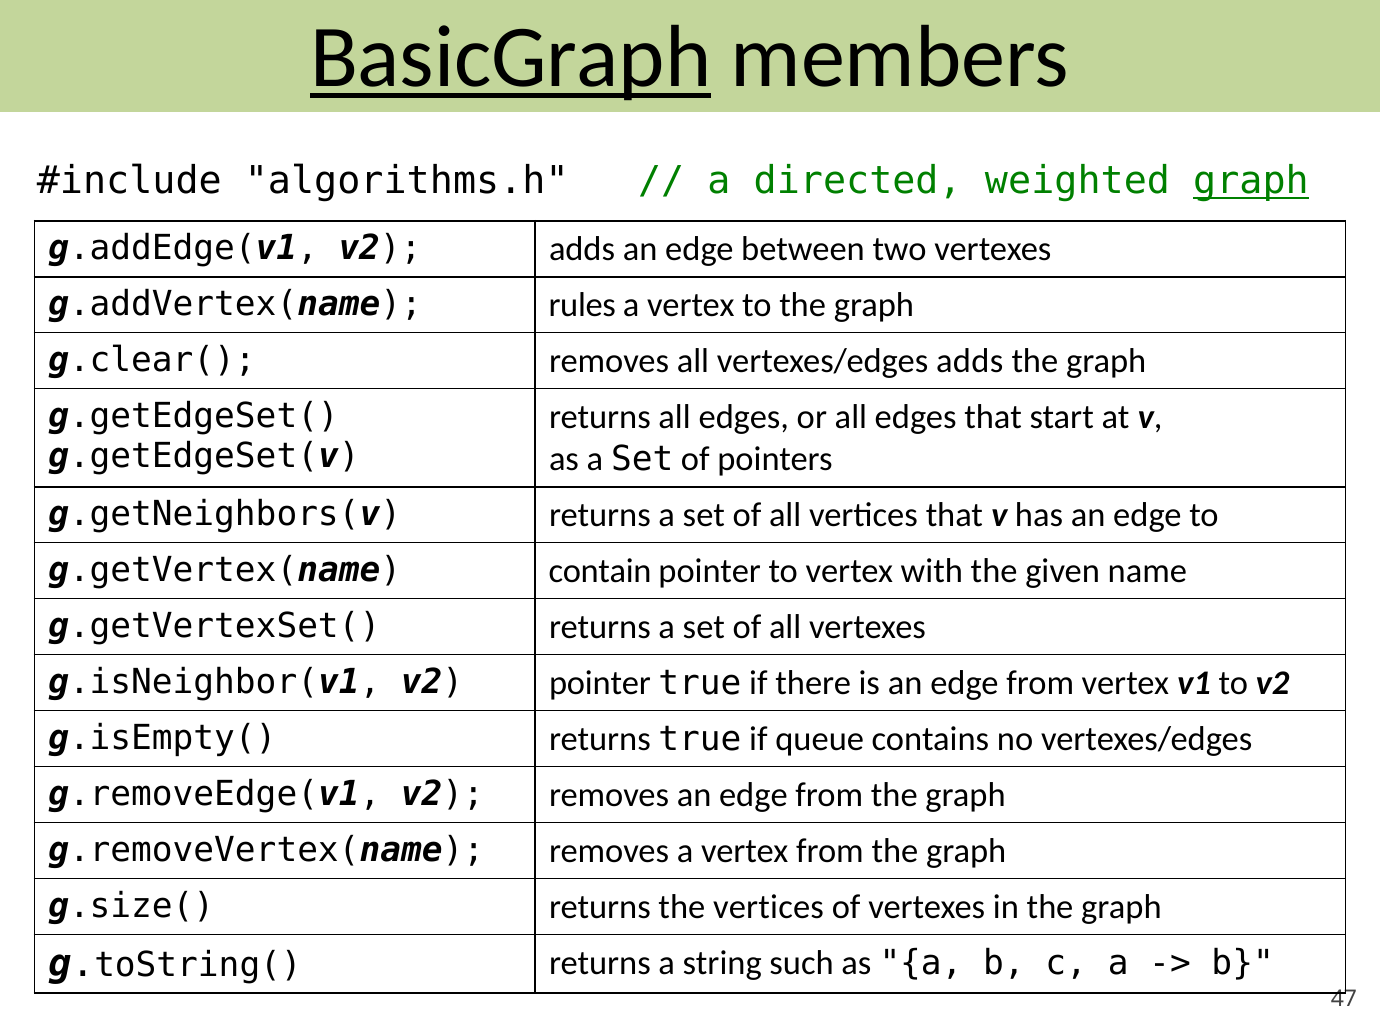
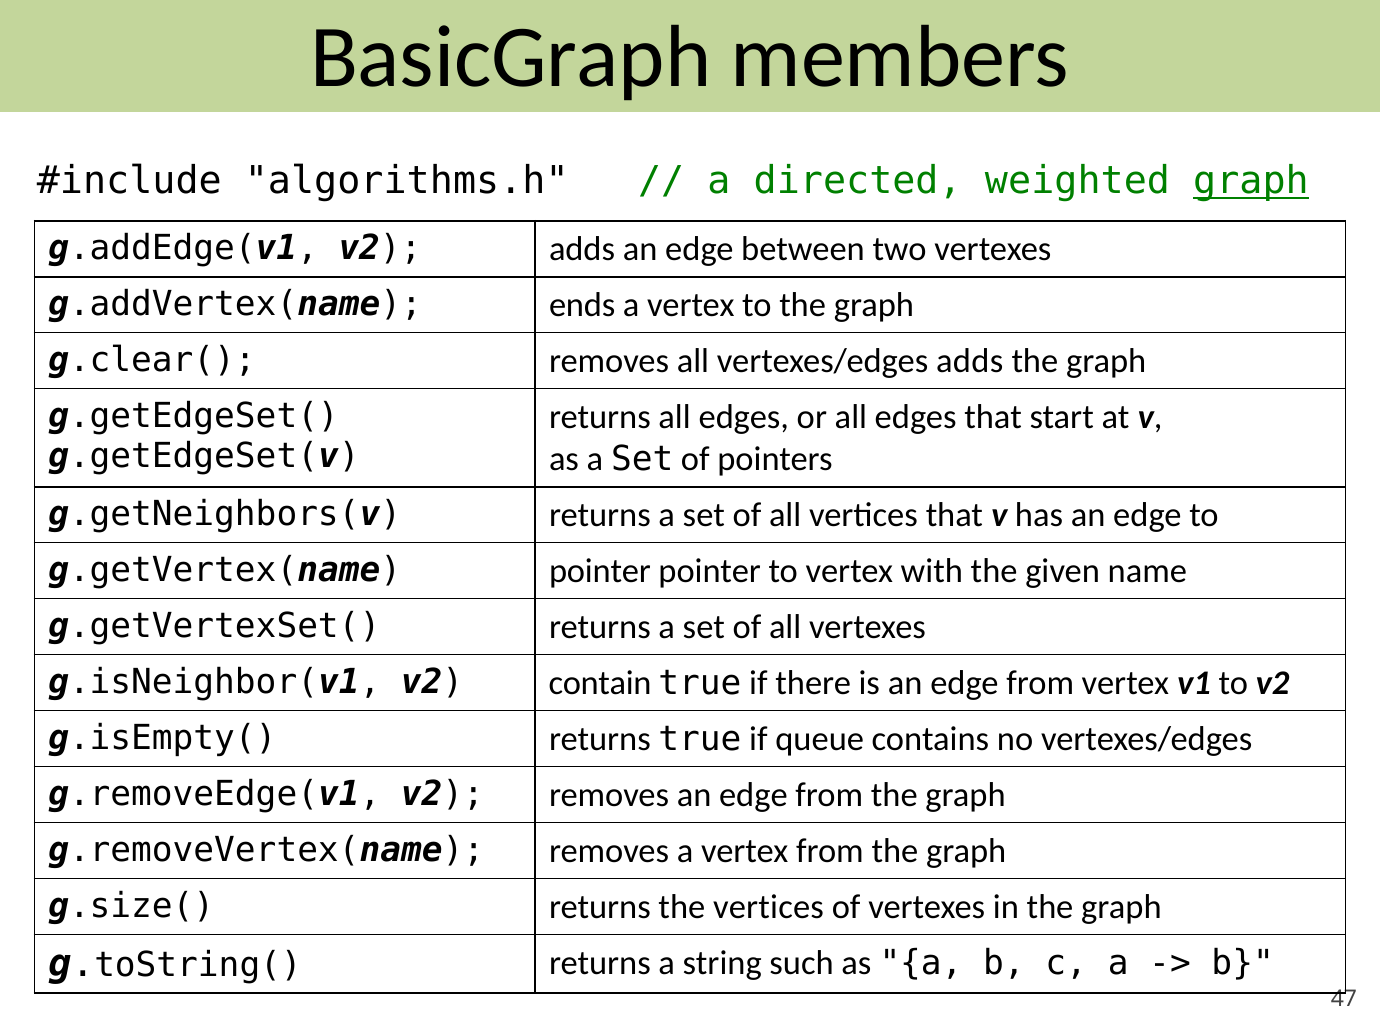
BasicGraph underline: present -> none
rules: rules -> ends
g.getVertex(name contain: contain -> pointer
v2 pointer: pointer -> contain
